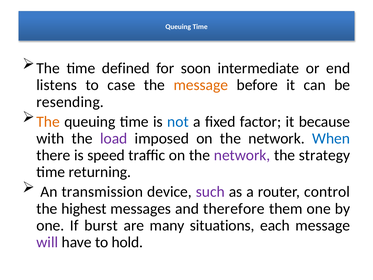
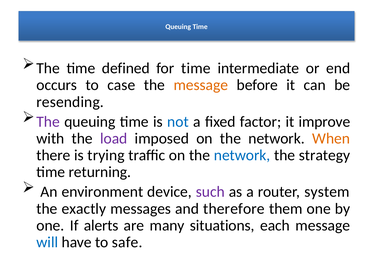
for soon: soon -> time
listens: listens -> occurs
The at (48, 122) colour: orange -> purple
because: because -> improve
When colour: blue -> orange
speed: speed -> trying
network at (242, 155) colour: purple -> blue
transmission: transmission -> environment
control: control -> system
highest: highest -> exactly
burst: burst -> alerts
will colour: purple -> blue
hold: hold -> safe
